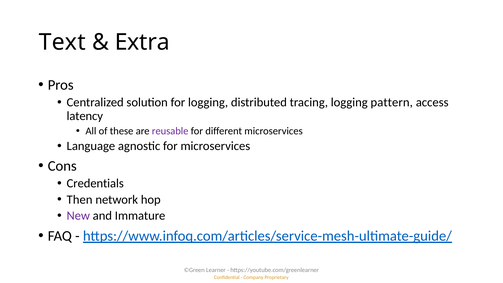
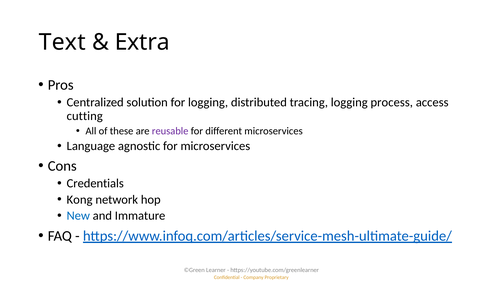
pattern: pattern -> process
latency: latency -> cutting
Then: Then -> Kong
New colour: purple -> blue
